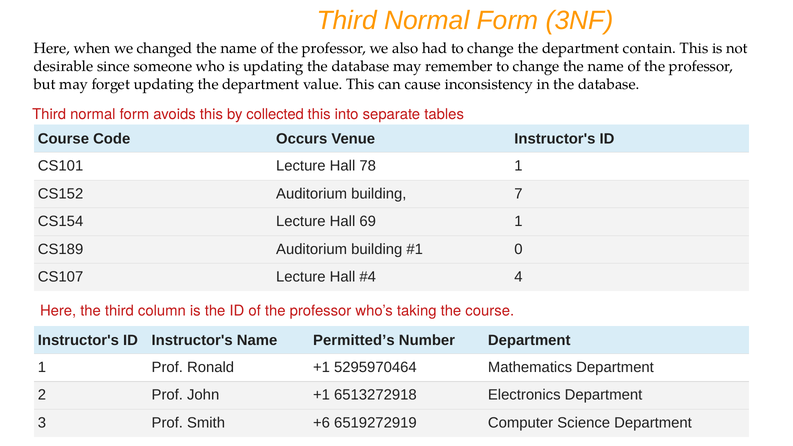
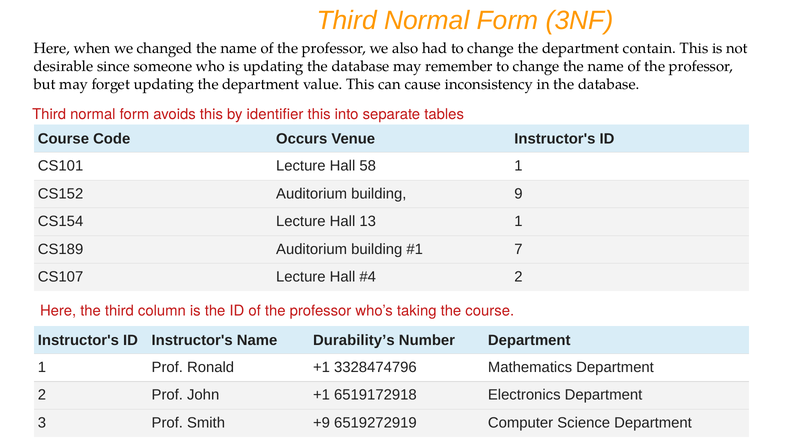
collected: collected -> identifier
78: 78 -> 58
7: 7 -> 9
69: 69 -> 13
0: 0 -> 7
4 at (518, 277): 4 -> 2
Permitted’s: Permitted’s -> Durability’s
5295970464: 5295970464 -> 3328474796
6513272918: 6513272918 -> 6519172918
+6: +6 -> +9
